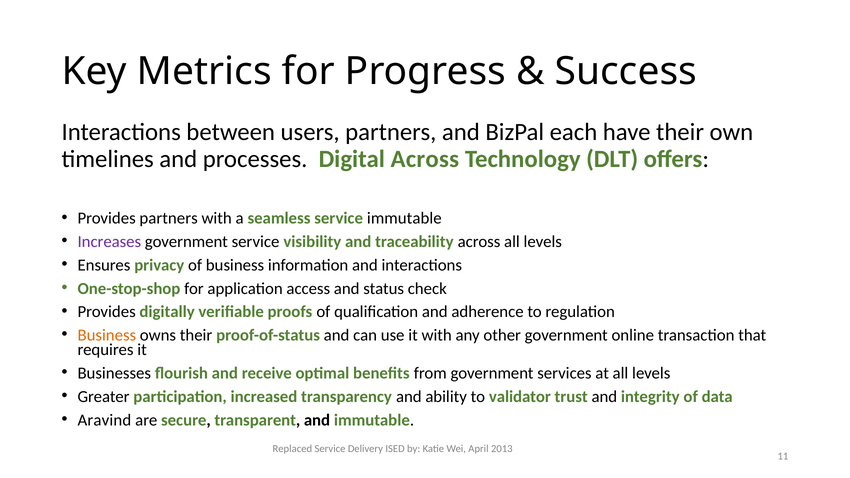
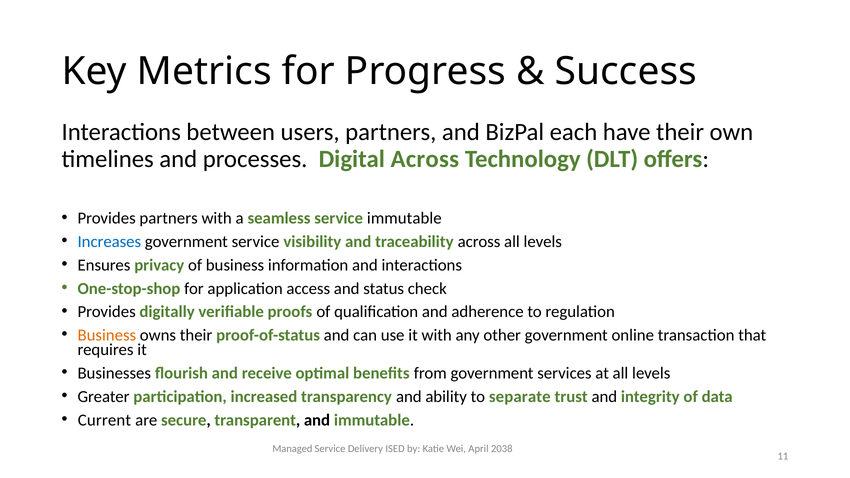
Increases colour: purple -> blue
validator: validator -> separate
Aravind: Aravind -> Current
Replaced: Replaced -> Managed
2013: 2013 -> 2038
